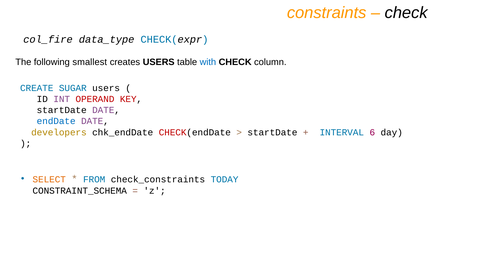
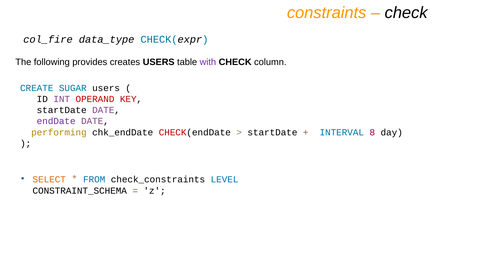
smallest: smallest -> provides
with colour: blue -> purple
endDate colour: blue -> purple
developers: developers -> performing
6: 6 -> 8
TODAY: TODAY -> LEVEL
